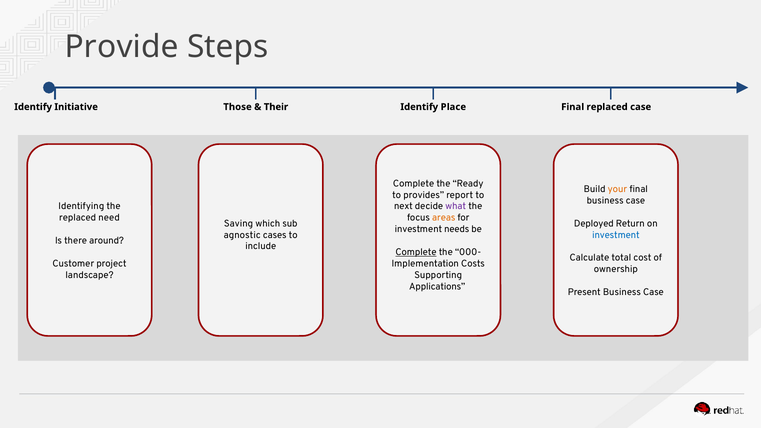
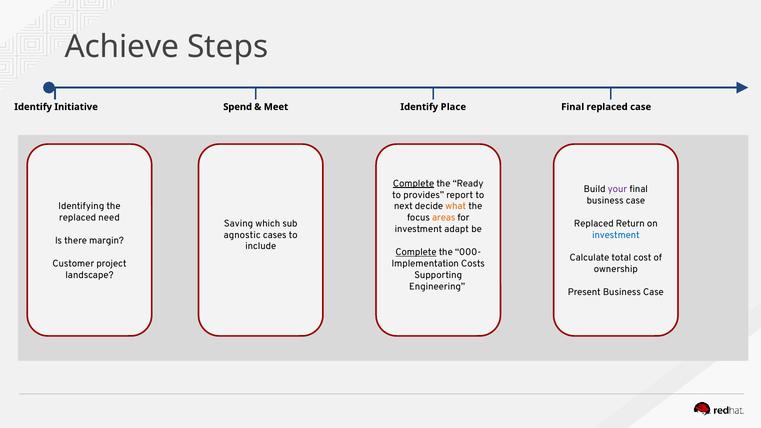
Provide: Provide -> Achieve
Those: Those -> Spend
Their: Their -> Meet
Complete at (414, 183) underline: none -> present
your colour: orange -> purple
what colour: purple -> orange
Deployed at (594, 224): Deployed -> Replaced
needs: needs -> adapt
around: around -> margin
Applications: Applications -> Engineering
